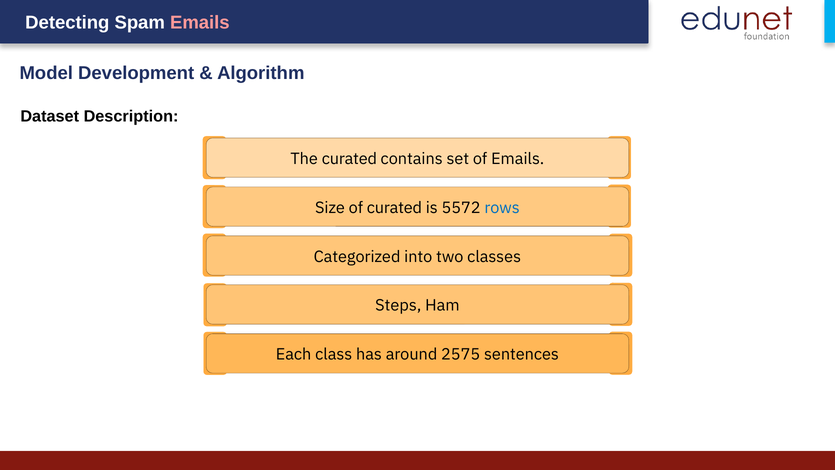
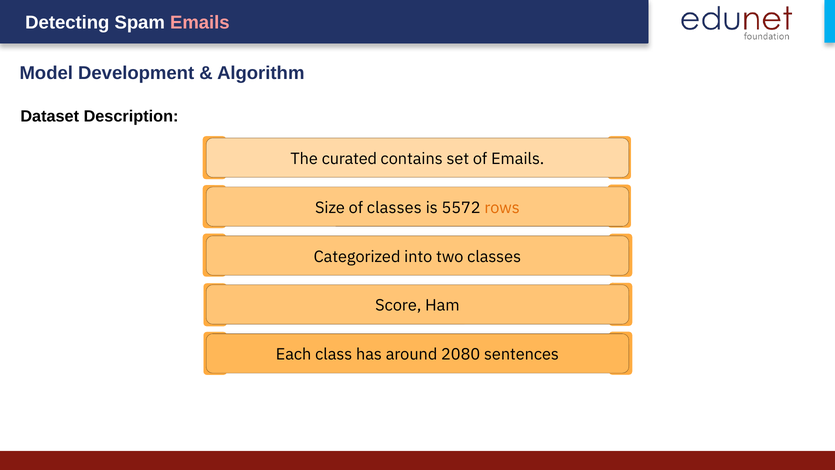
of curated: curated -> classes
rows colour: blue -> orange
Steps: Steps -> Score
2575: 2575 -> 2080
